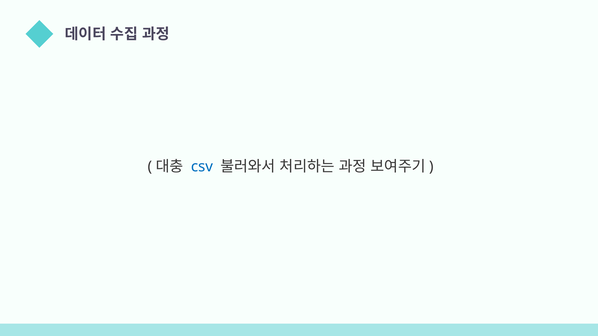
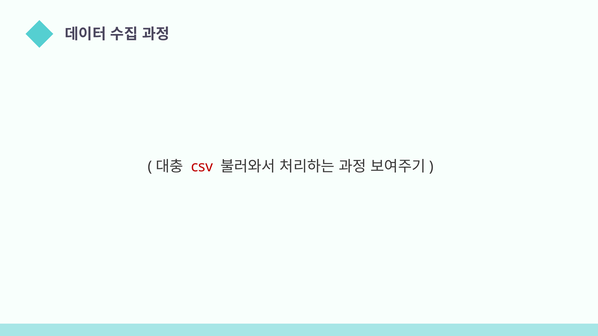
csv colour: blue -> red
